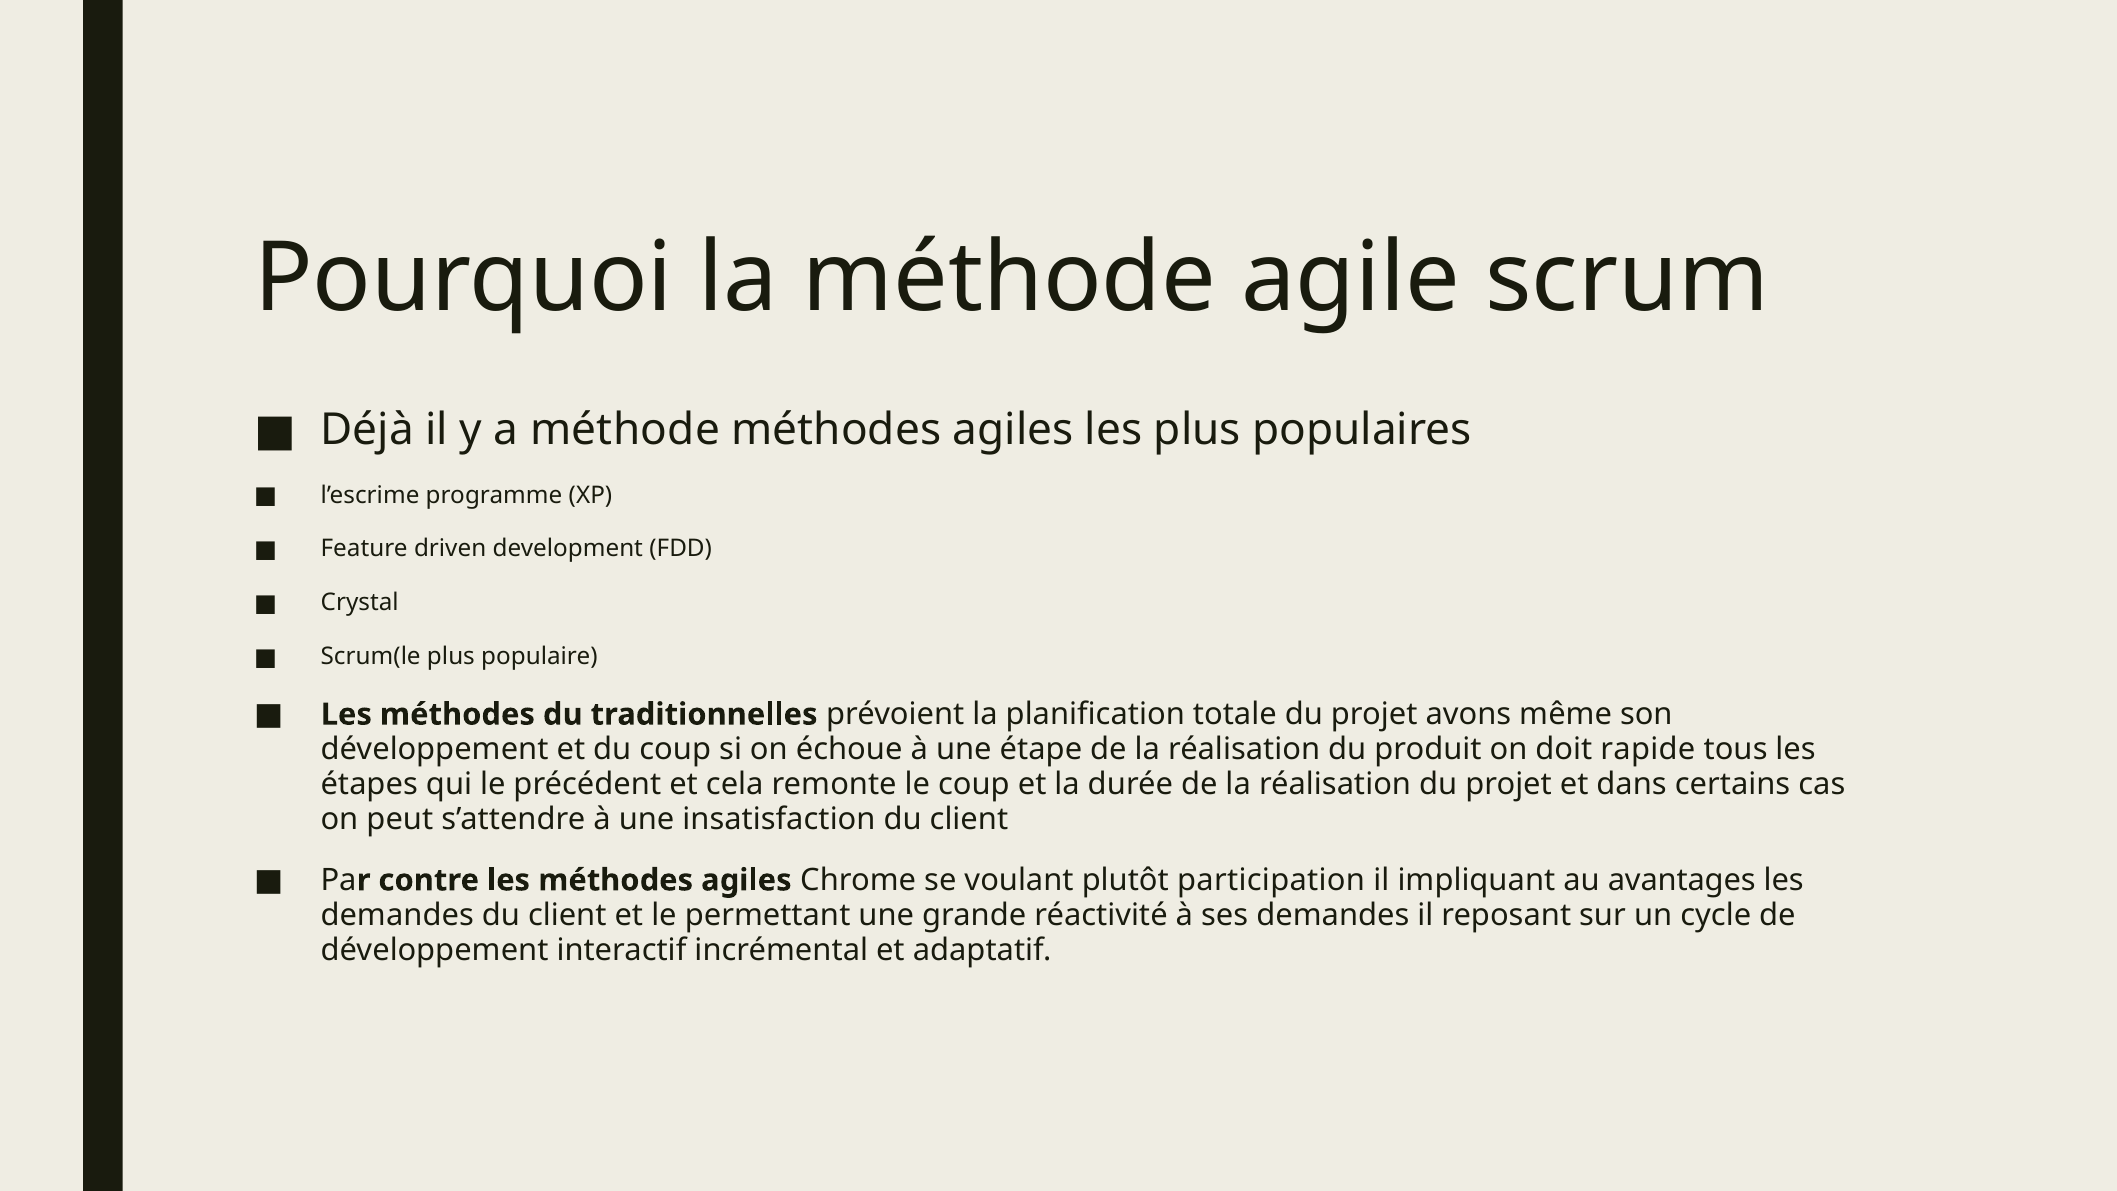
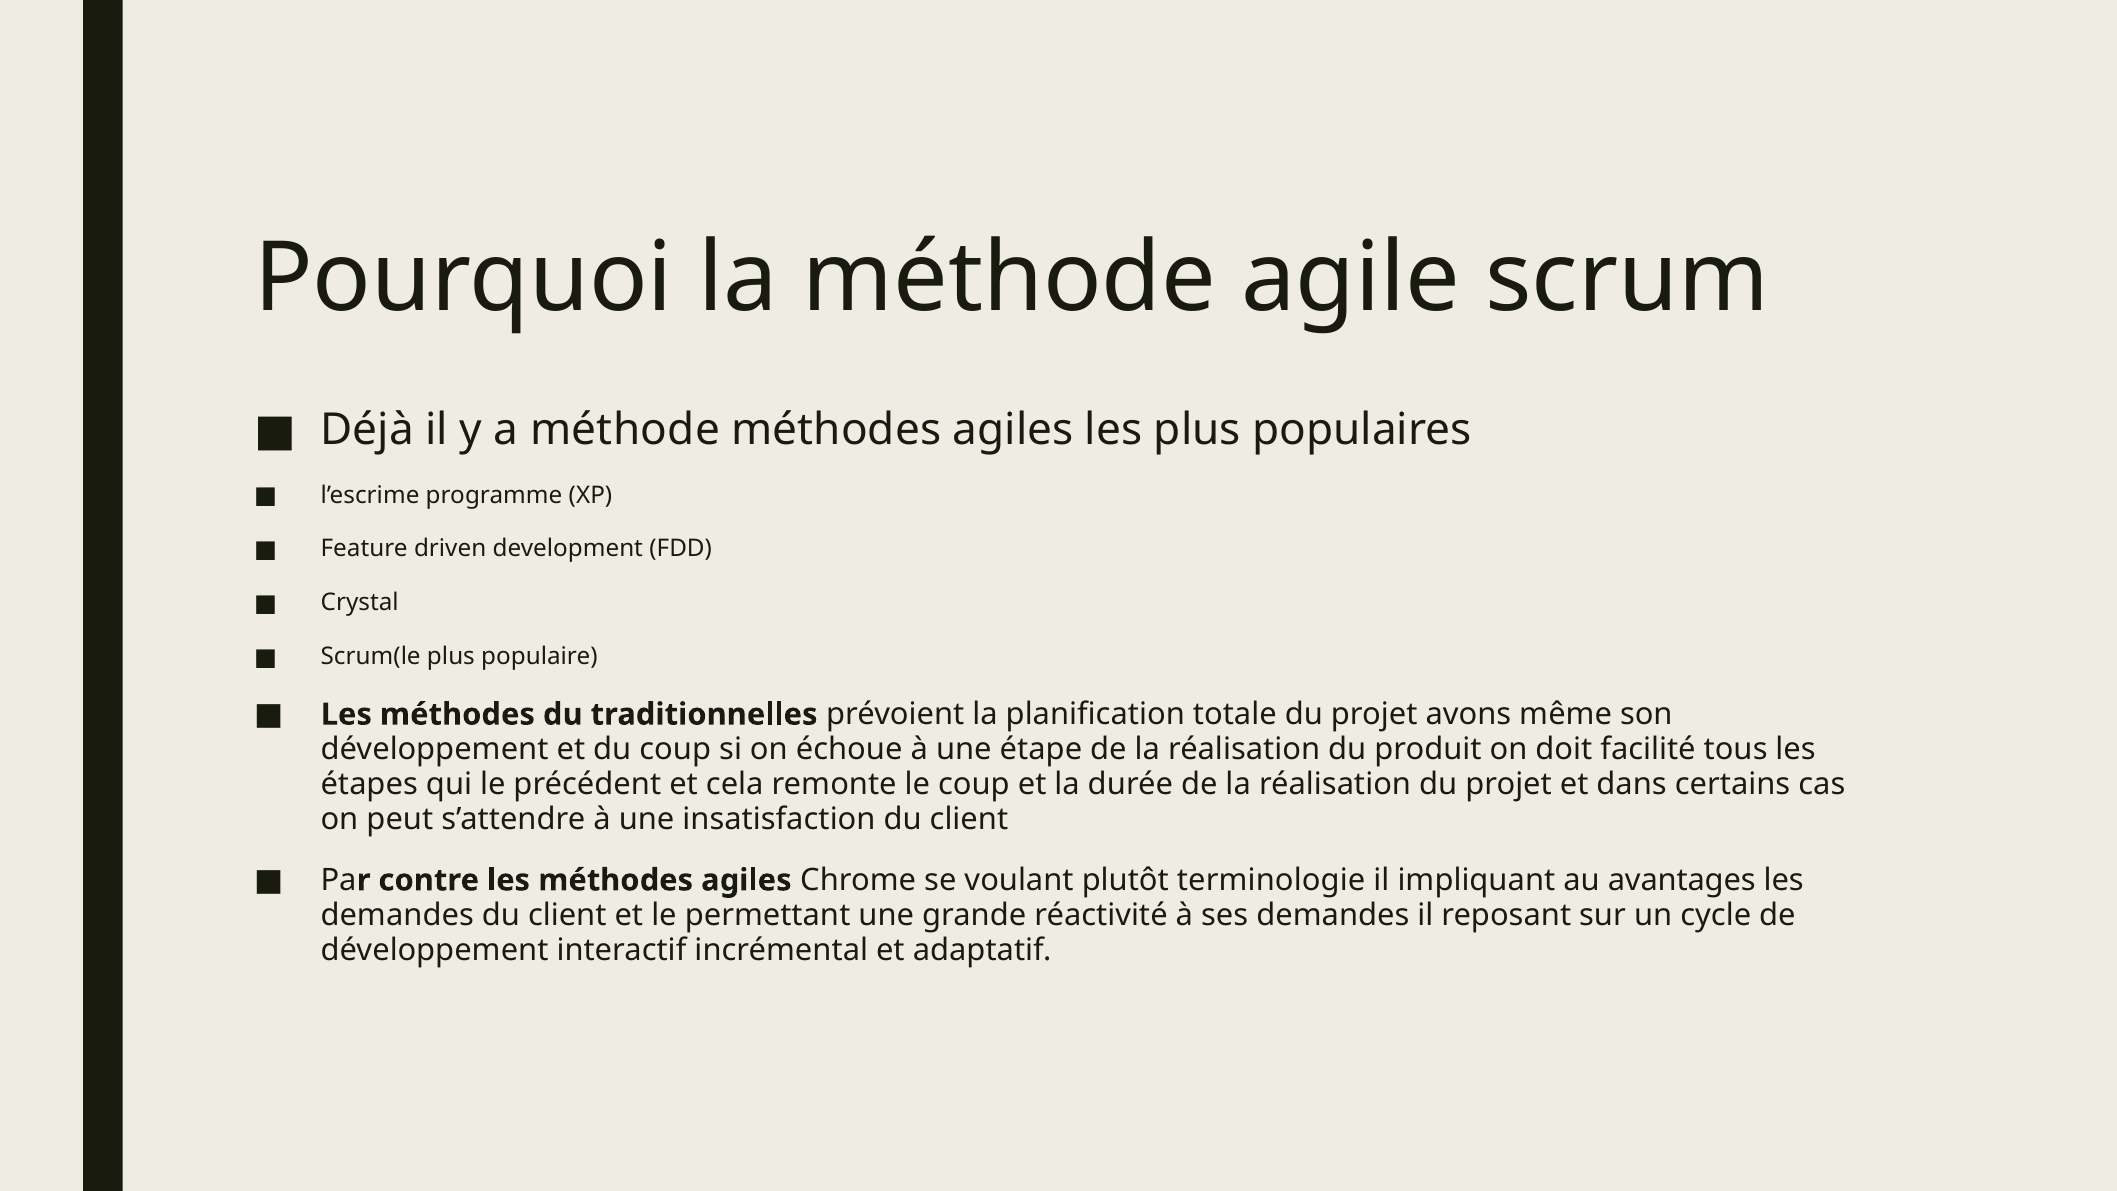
rapide: rapide -> facilité
participation: participation -> terminologie
